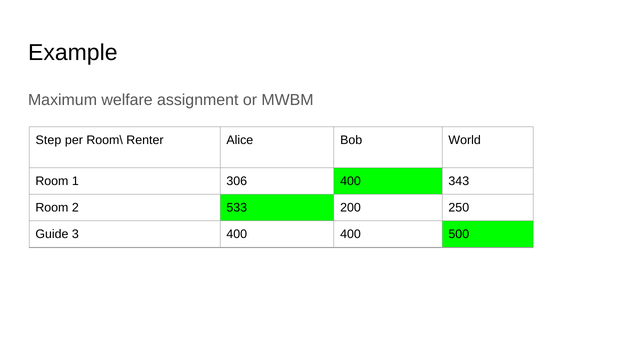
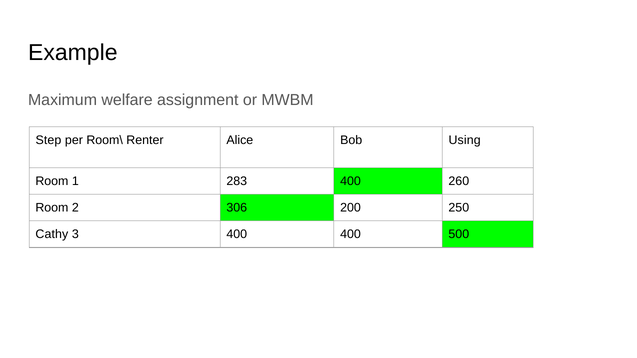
World: World -> Using
306: 306 -> 283
343: 343 -> 260
533: 533 -> 306
Guide: Guide -> Cathy
